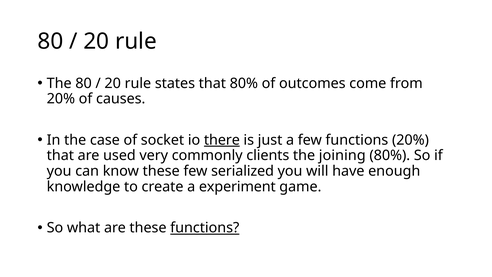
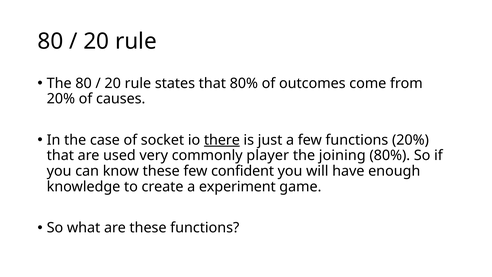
clients: clients -> player
serialized: serialized -> confident
functions at (205, 228) underline: present -> none
